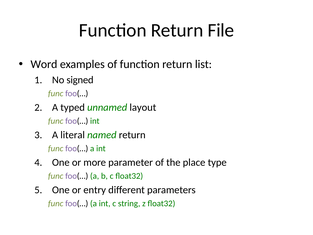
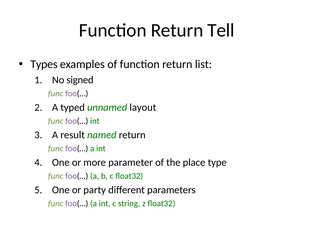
File: File -> Tell
Word: Word -> Types
literal: literal -> result
entry: entry -> party
